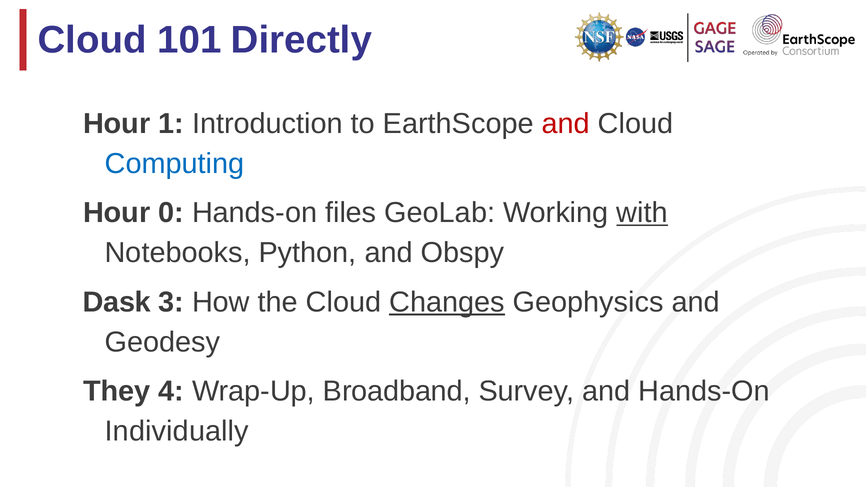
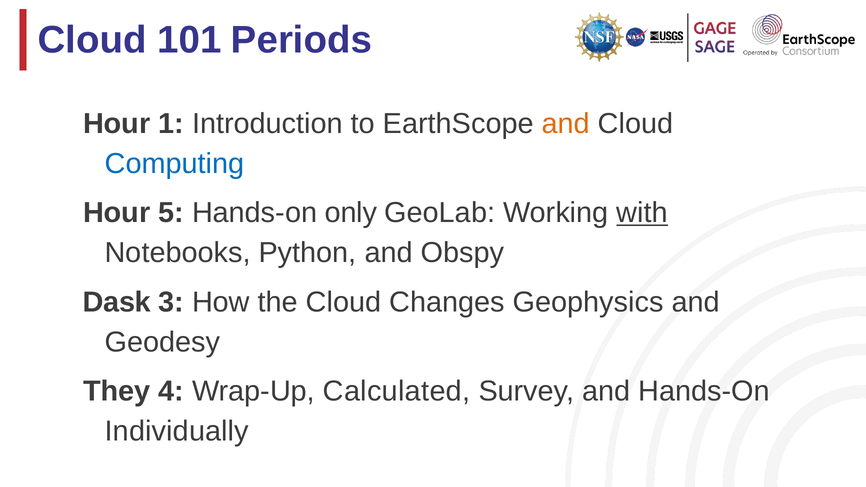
Directly: Directly -> Periods
and at (566, 124) colour: red -> orange
0: 0 -> 5
files: files -> only
Changes underline: present -> none
Broadband: Broadband -> Calculated
